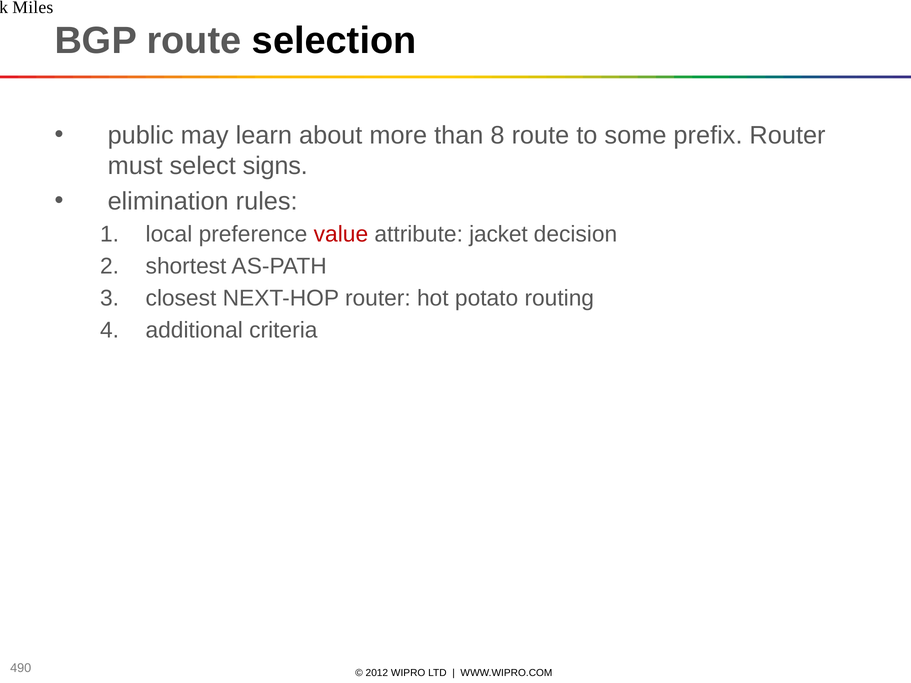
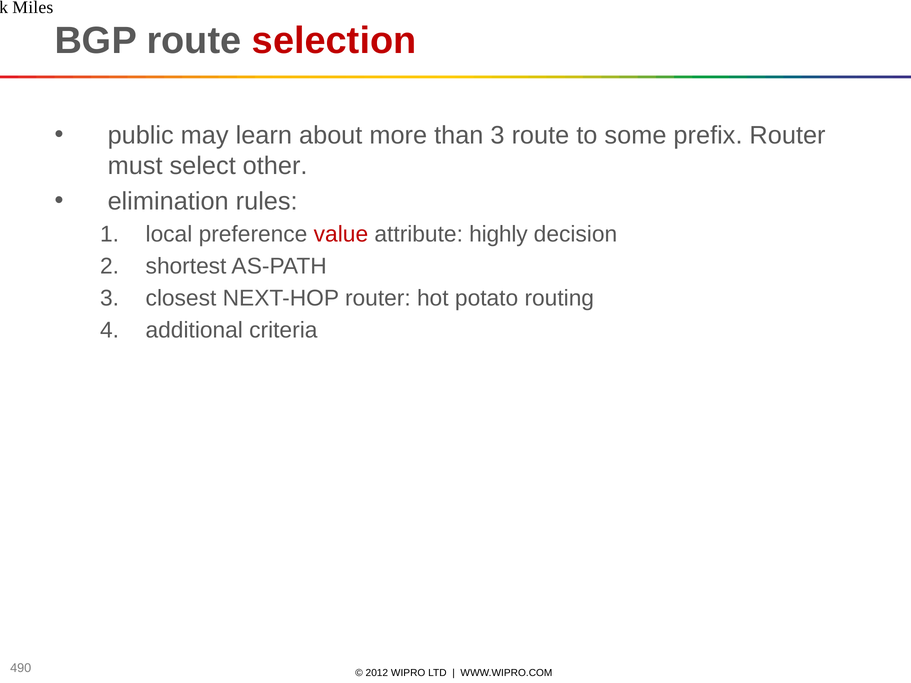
selection colour: black -> red
than 8: 8 -> 3
signs: signs -> other
jacket: jacket -> highly
